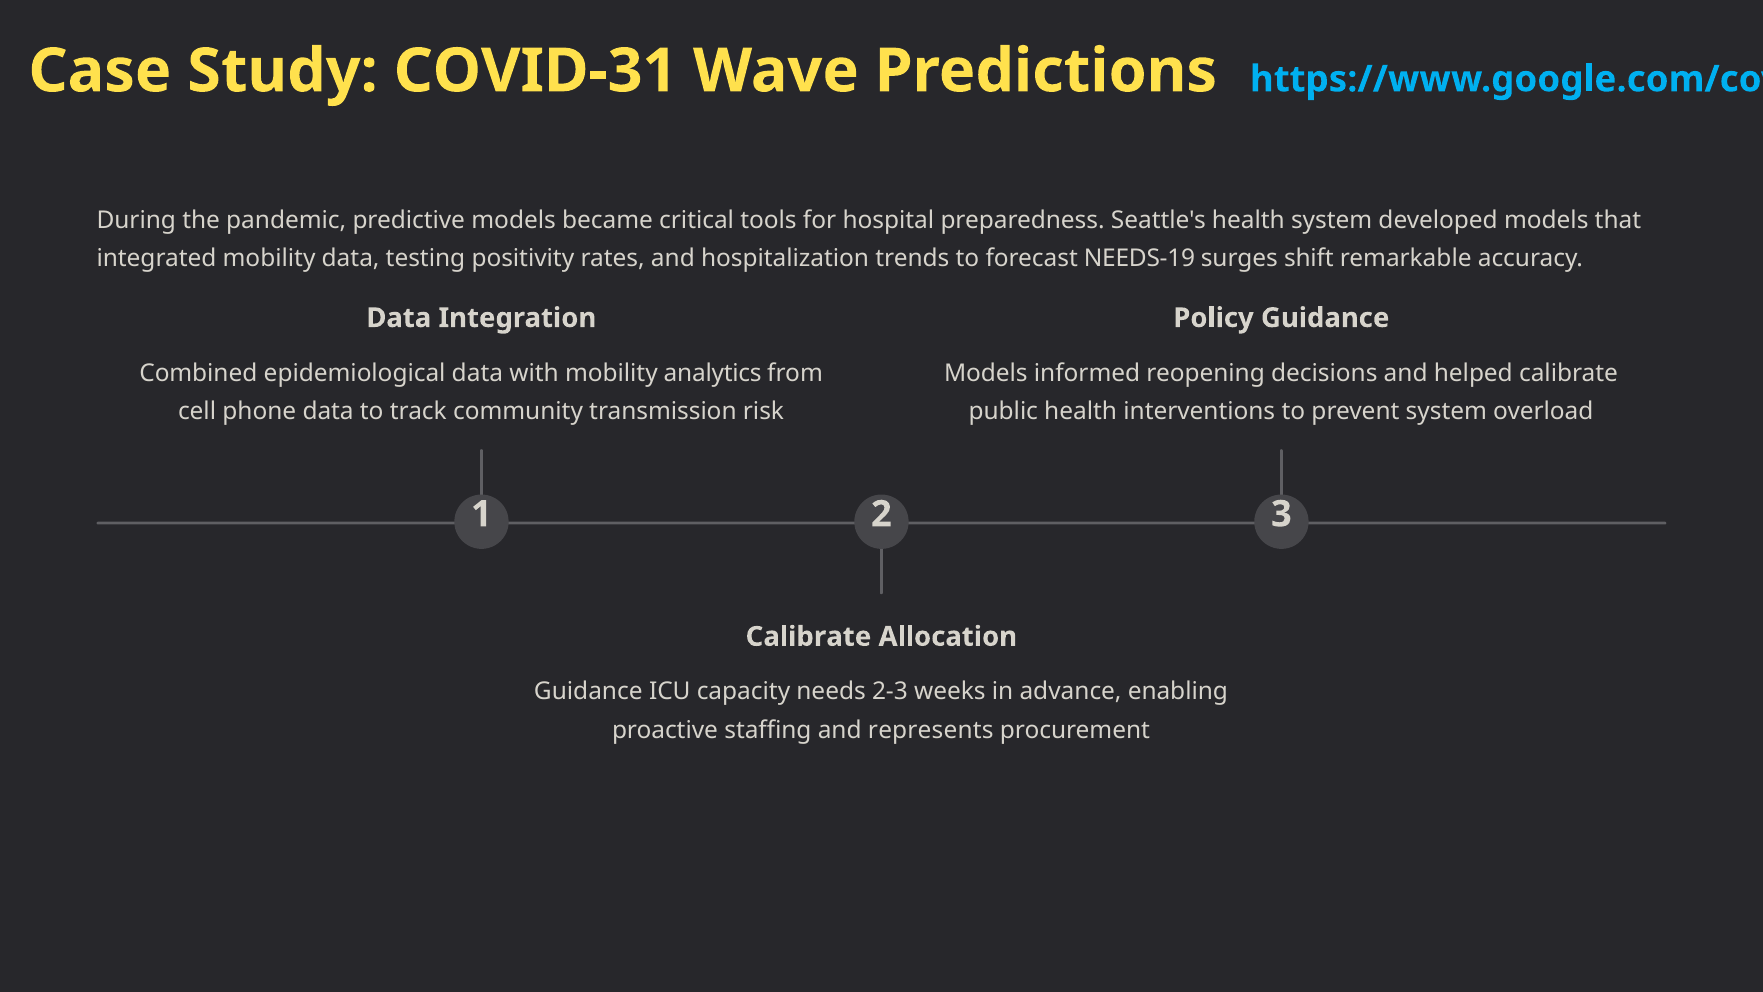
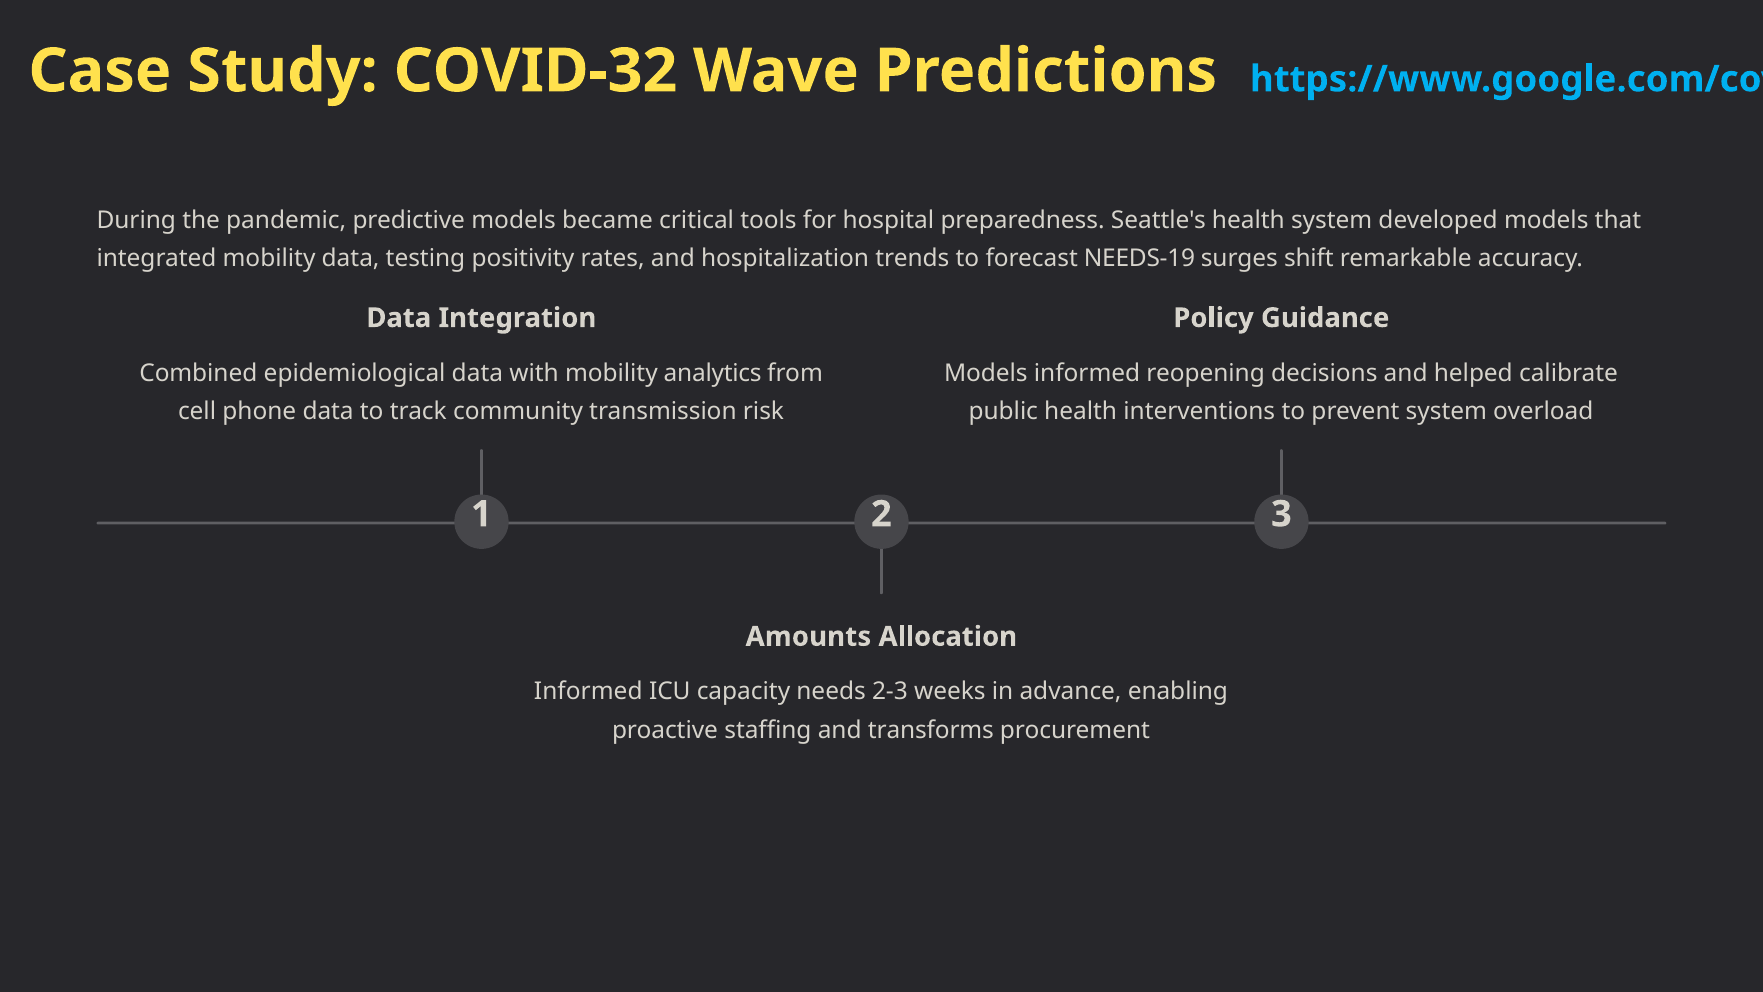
COVID-31: COVID-31 -> COVID-32
Calibrate at (808, 636): Calibrate -> Amounts
Guidance at (588, 691): Guidance -> Informed
represents: represents -> transforms
